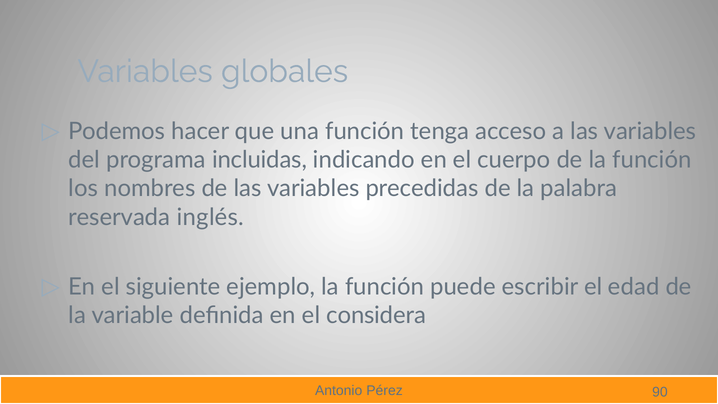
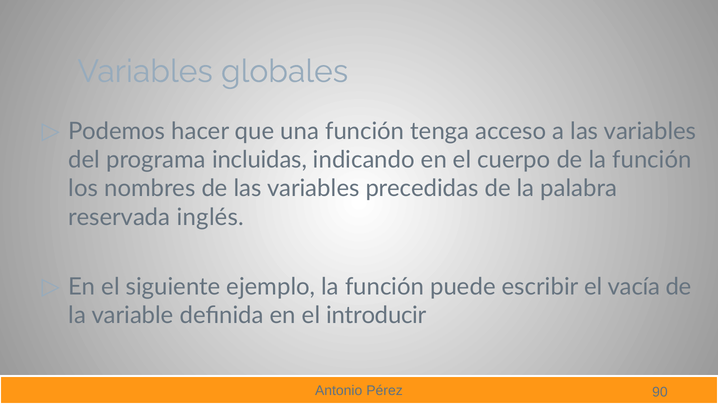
edad: edad -> vacía
considera: considera -> introducir
